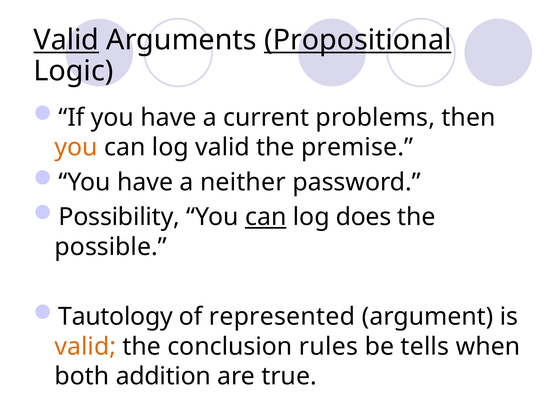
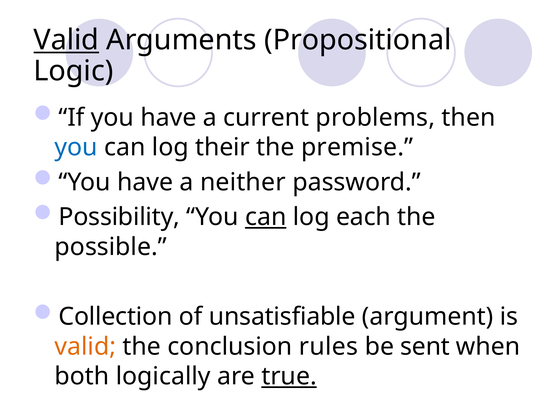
Propositional underline: present -> none
you at (76, 147) colour: orange -> blue
log valid: valid -> their
does: does -> each
Tautology: Tautology -> Collection
represented: represented -> unsatisfiable
tells: tells -> sent
addition: addition -> logically
true underline: none -> present
